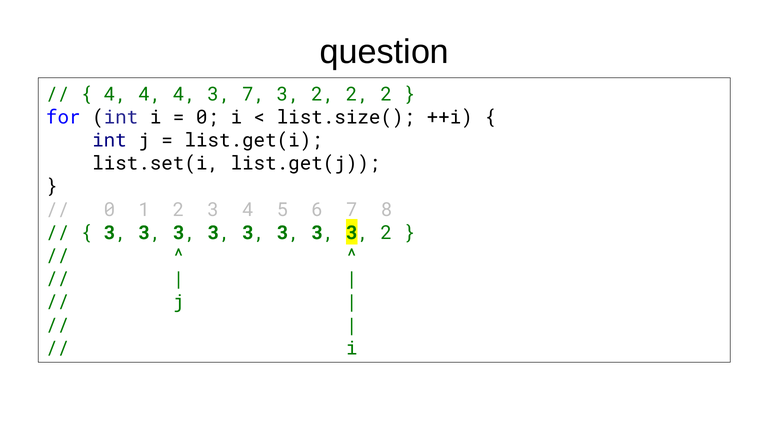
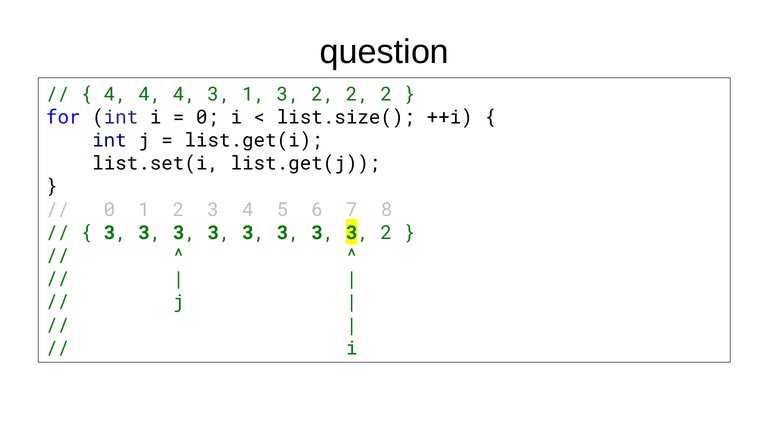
3 7: 7 -> 1
